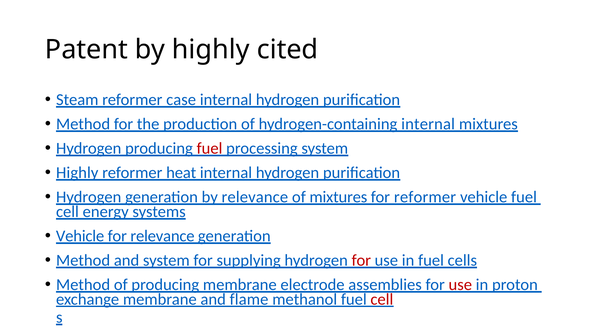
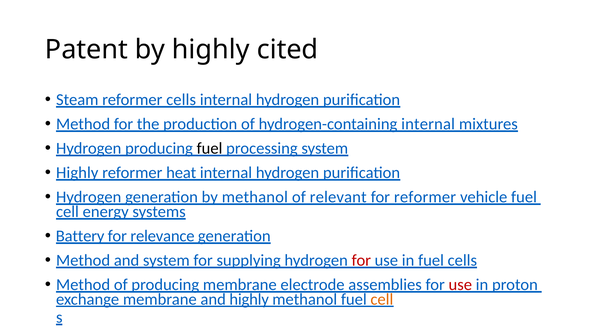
reformer case: case -> cells
fuel at (210, 148) colour: red -> black
by relevance: relevance -> methanol
of mixtures: mixtures -> relevant
Vehicle at (80, 236): Vehicle -> Battery
and flame: flame -> highly
cell at (382, 299) colour: red -> orange
